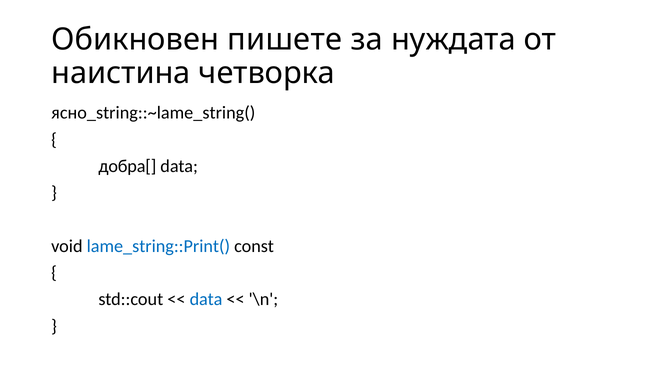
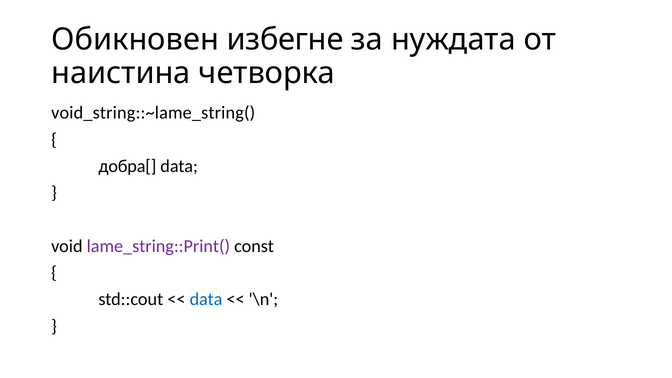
пишете: пишете -> избегне
ясно_string::~lame_string(: ясно_string::~lame_string( -> void_string::~lame_string(
lame_string::Print( colour: blue -> purple
